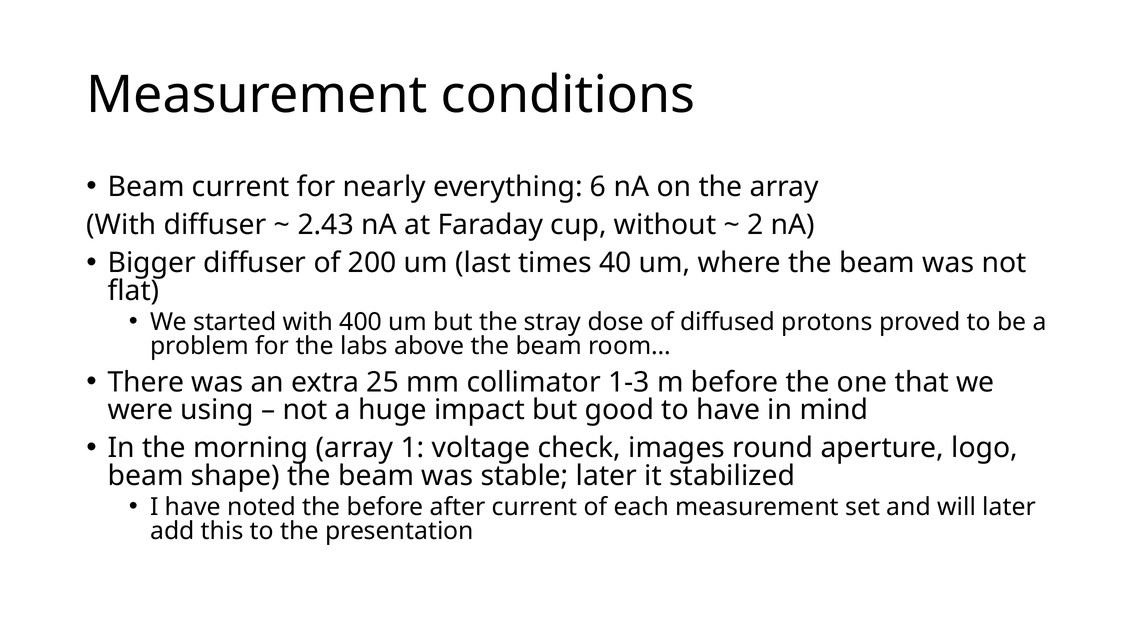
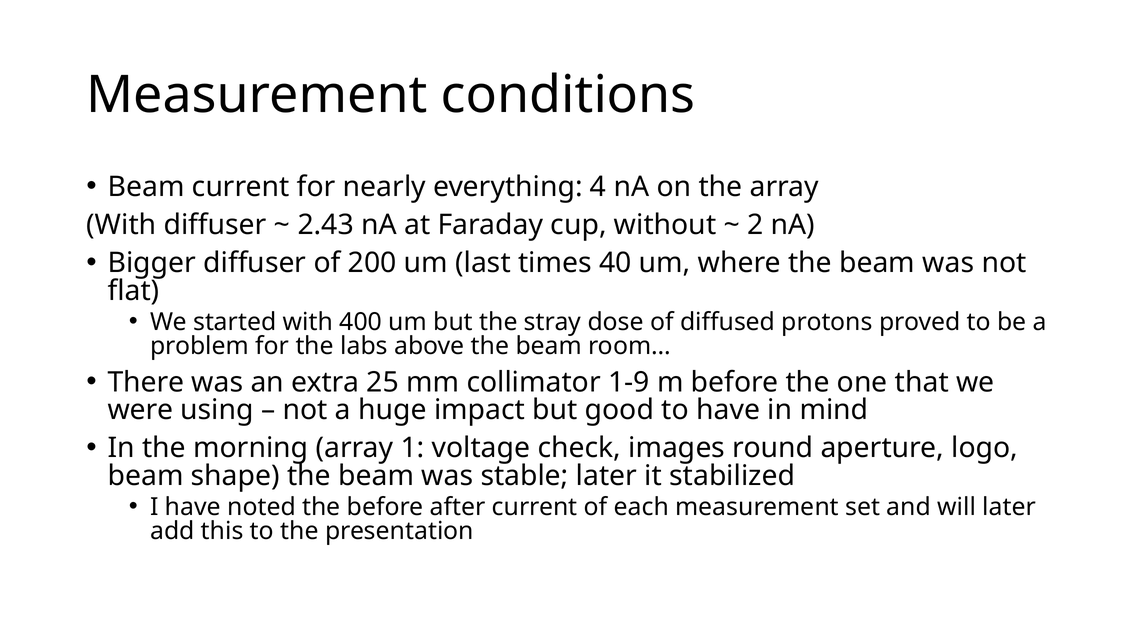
6: 6 -> 4
1-3: 1-3 -> 1-9
